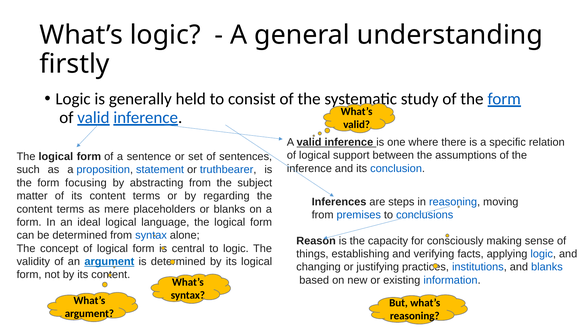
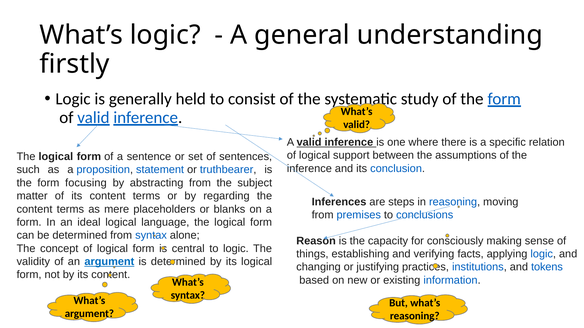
and blanks: blanks -> tokens
